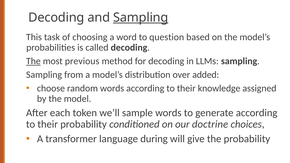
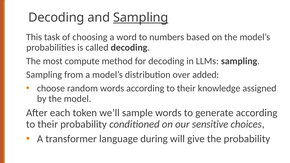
question: question -> numbers
The at (33, 61) underline: present -> none
previous: previous -> compute
doctrine: doctrine -> sensitive
